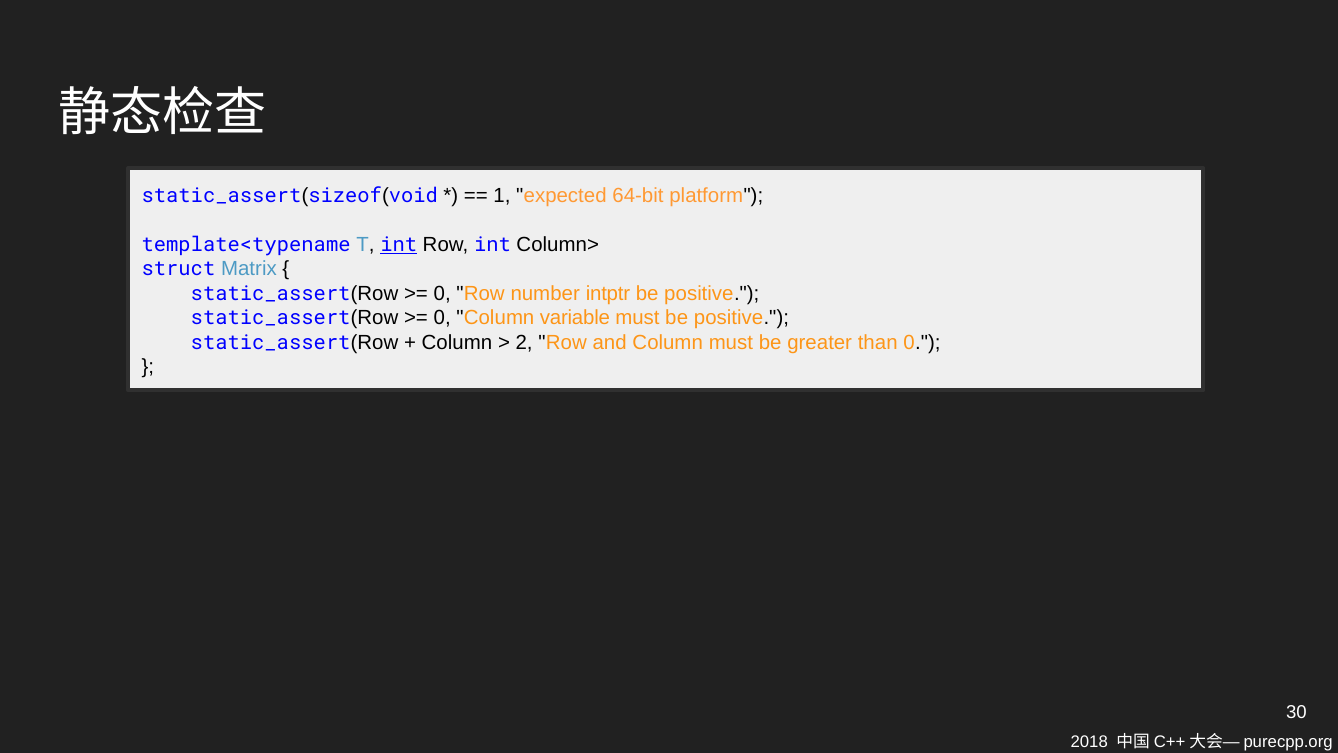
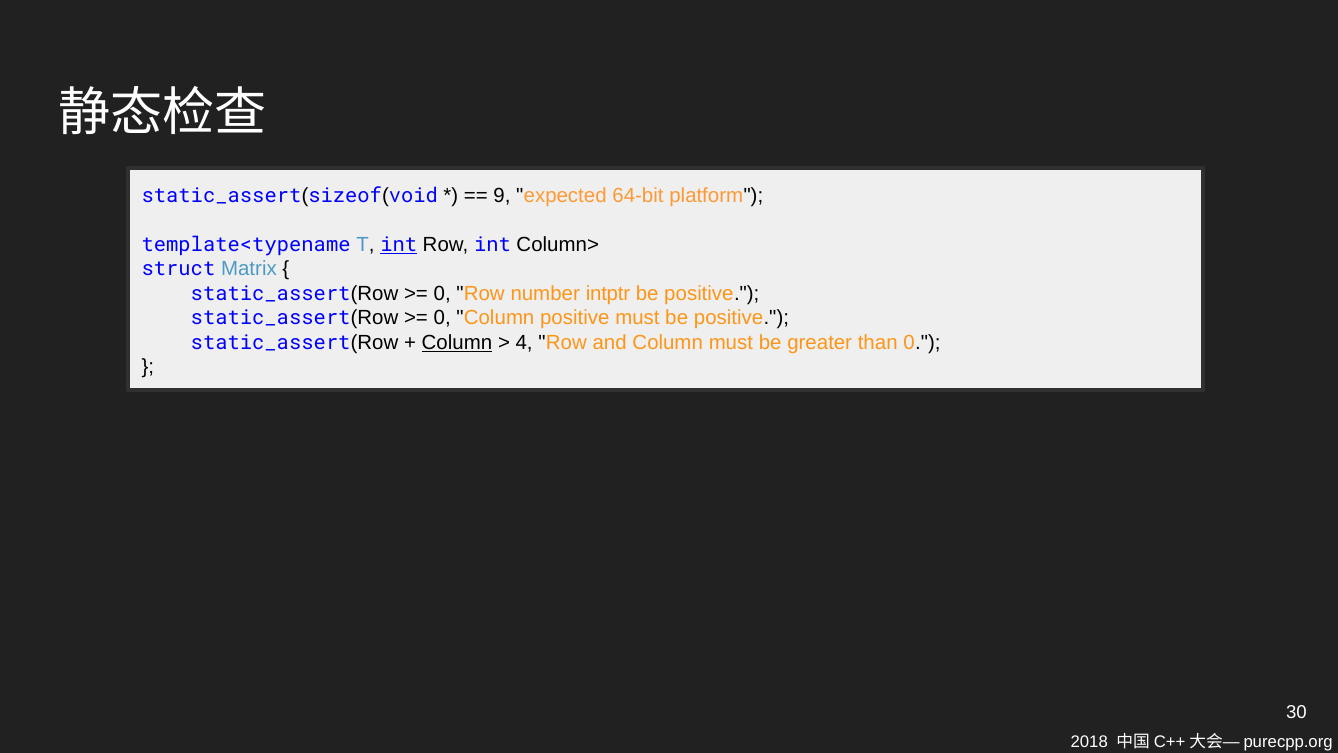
1: 1 -> 9
Column variable: variable -> positive
Column at (457, 342) underline: none -> present
2: 2 -> 4
